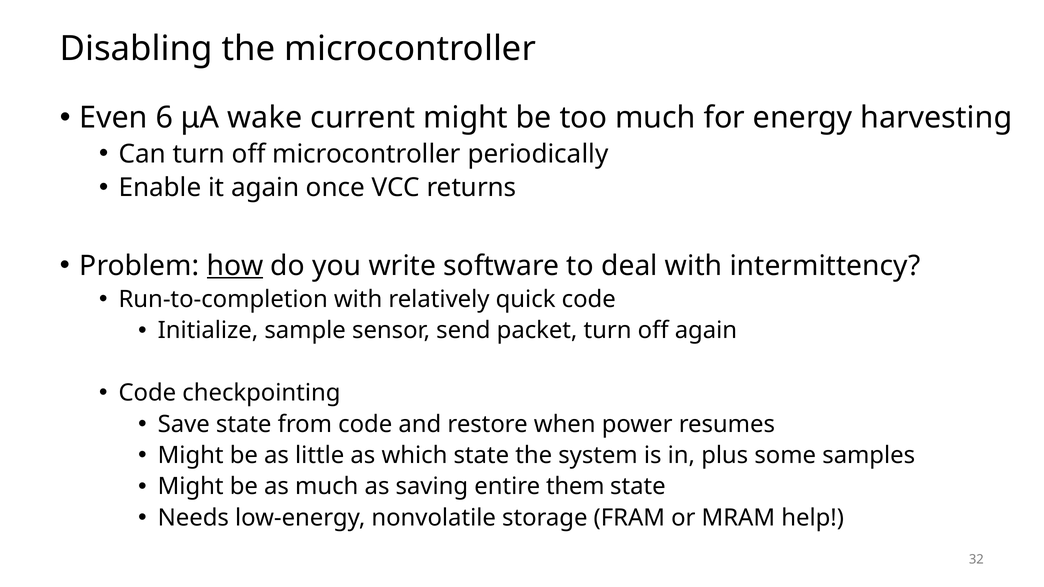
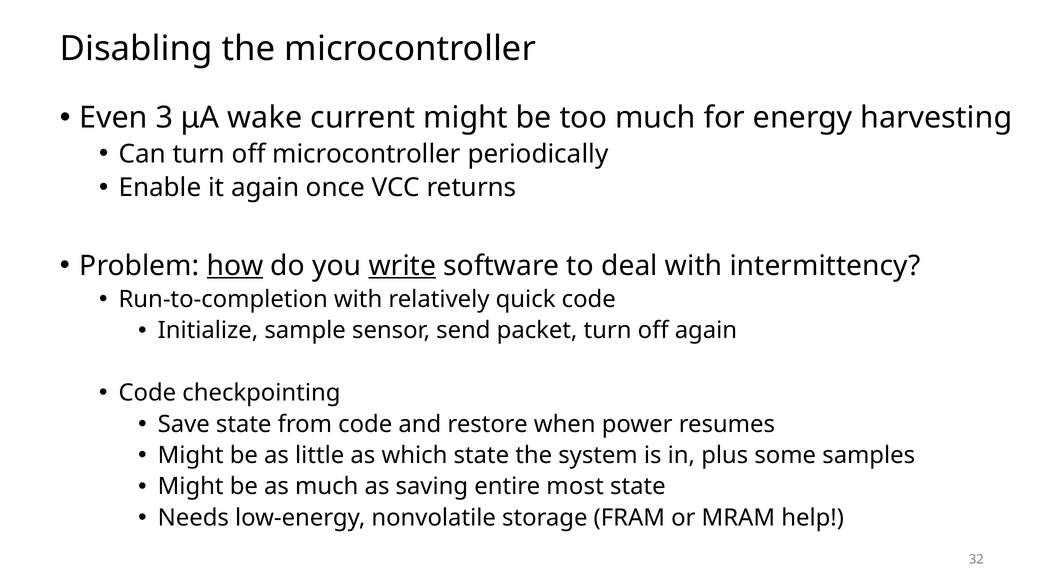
6: 6 -> 3
write underline: none -> present
them: them -> most
